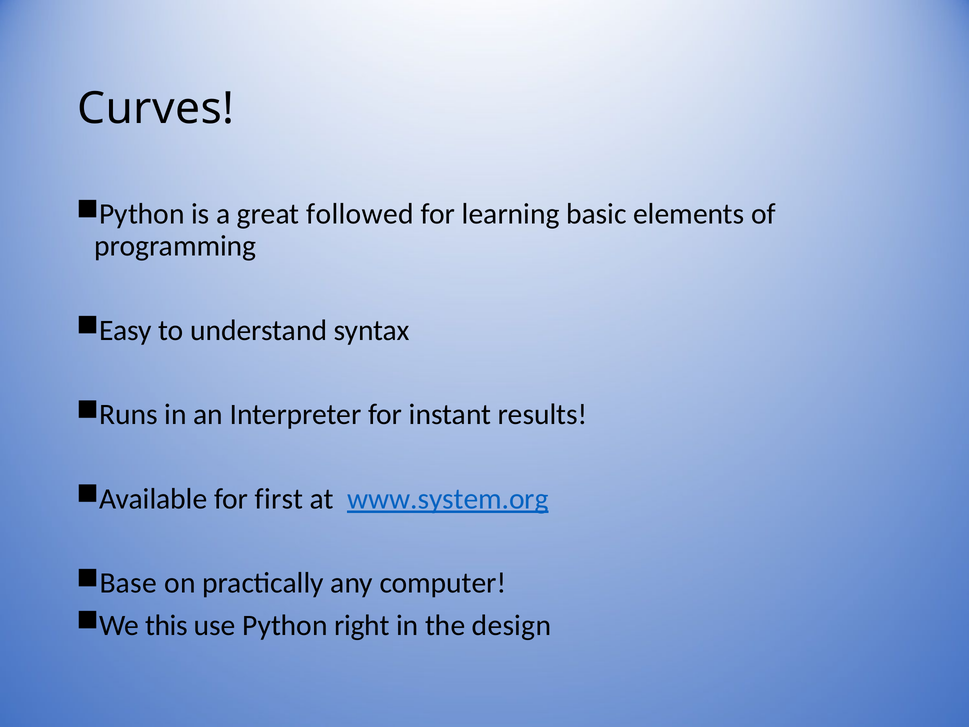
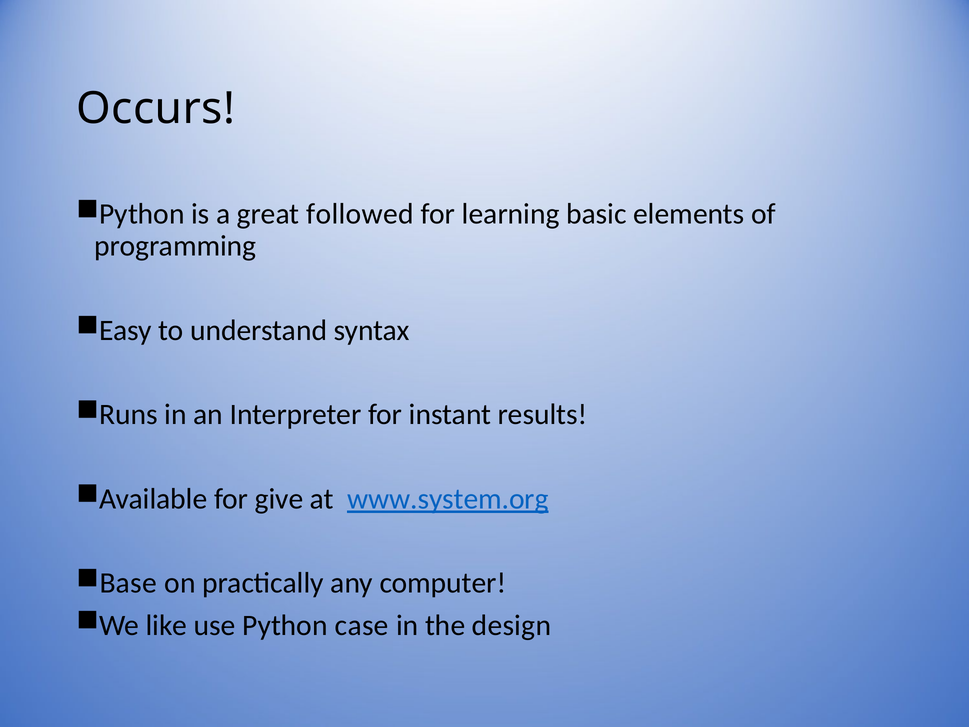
Curves: Curves -> Occurs
first: first -> give
this: this -> like
right: right -> case
